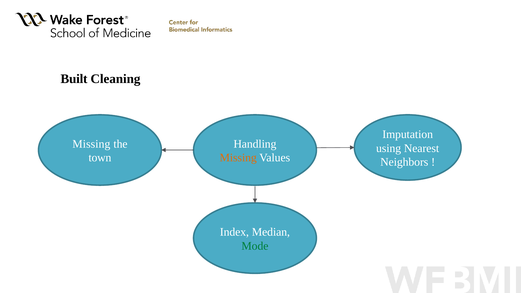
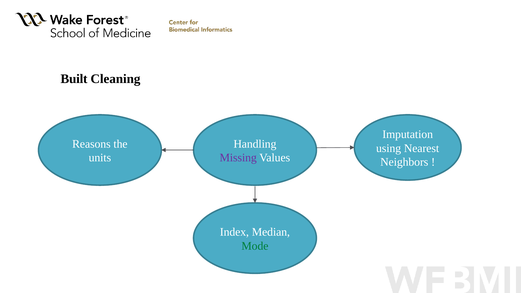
Missing at (91, 144): Missing -> Reasons
town: town -> units
Missing at (238, 158) colour: orange -> purple
